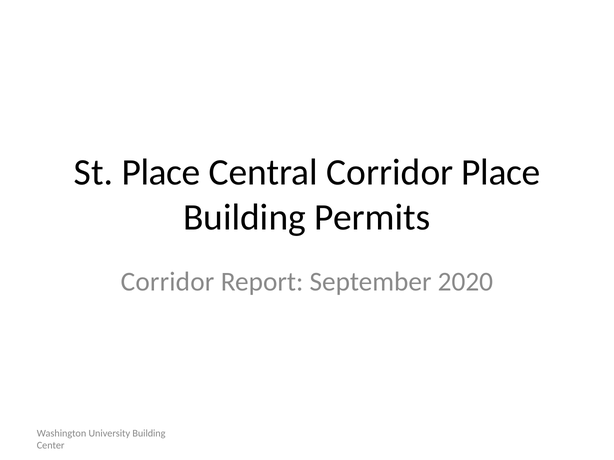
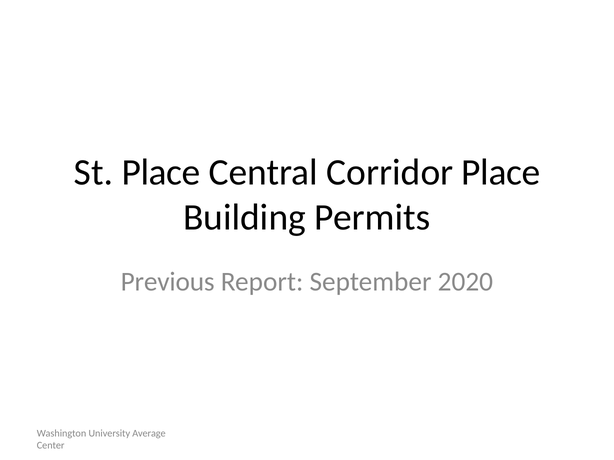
Corridor at (167, 282): Corridor -> Previous
University Building: Building -> Average
